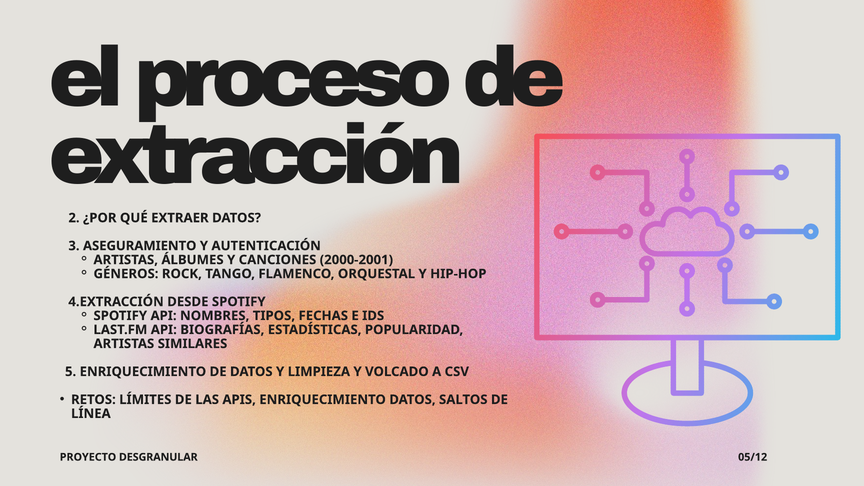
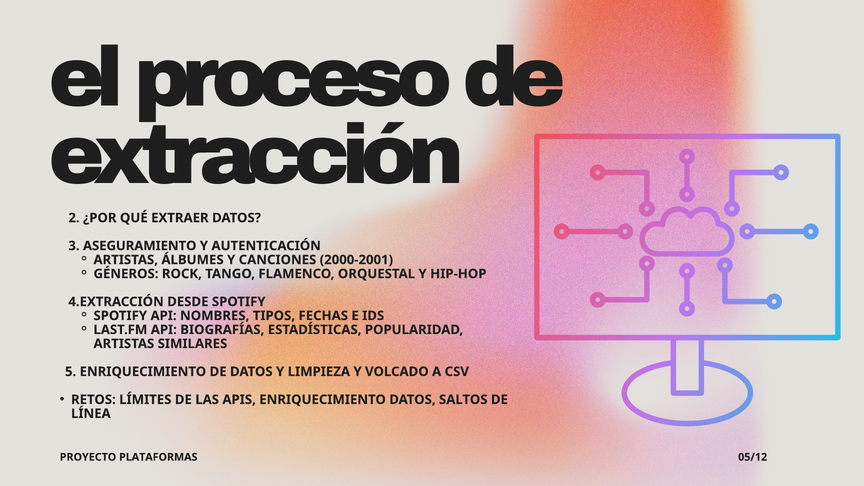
DESGRANULAR: DESGRANULAR -> PLATAFORMAS
